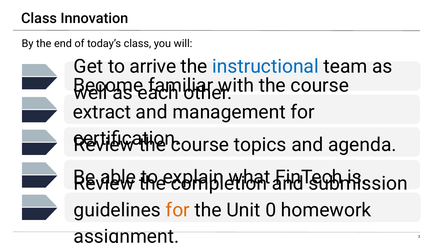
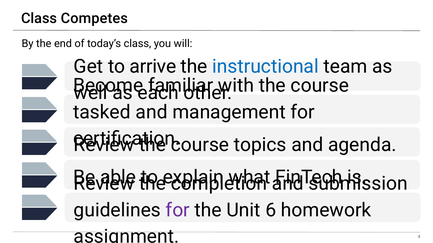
Innovation: Innovation -> Competes
extract: extract -> tasked
for at (178, 211) colour: orange -> purple
0: 0 -> 6
